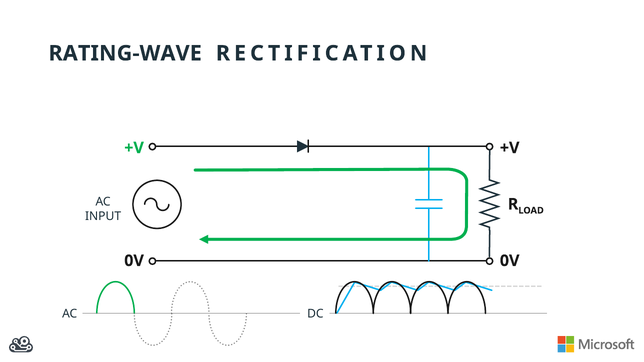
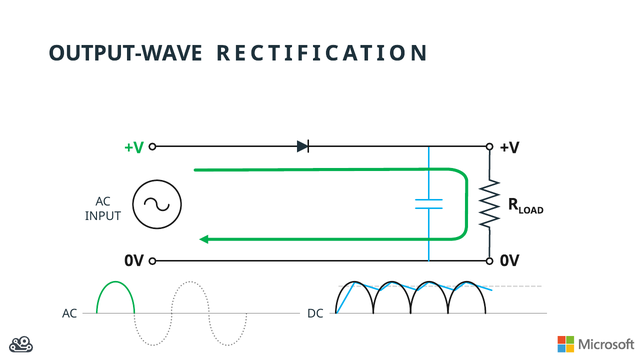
RATING-WAVE: RATING-WAVE -> OUTPUT-WAVE
